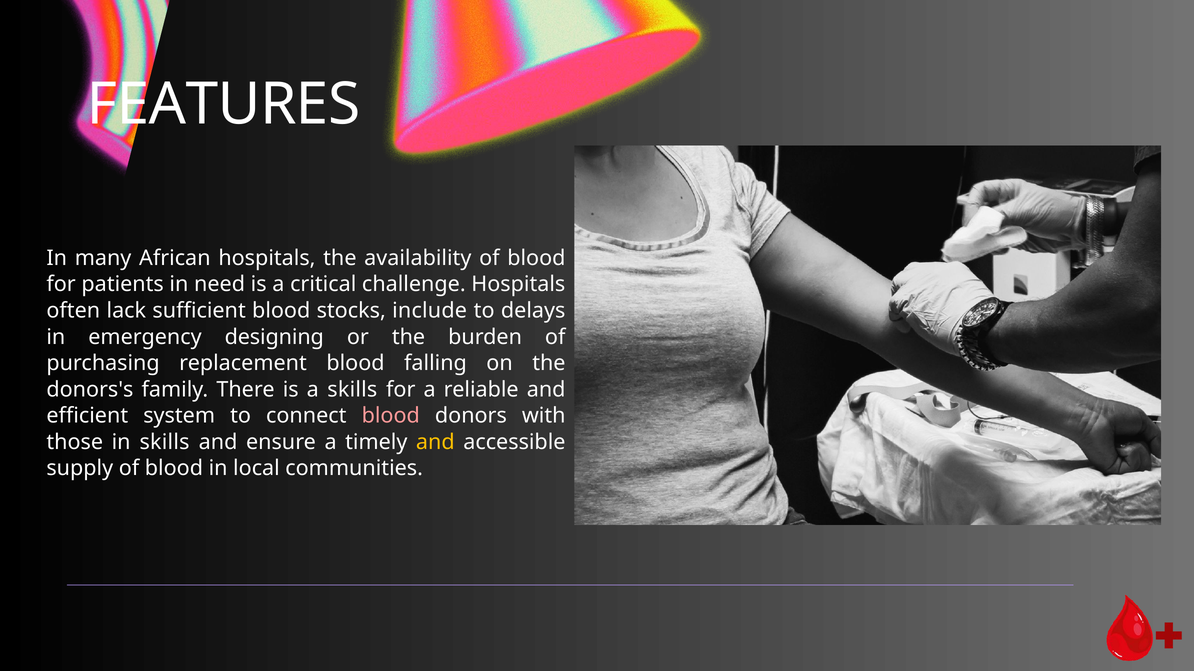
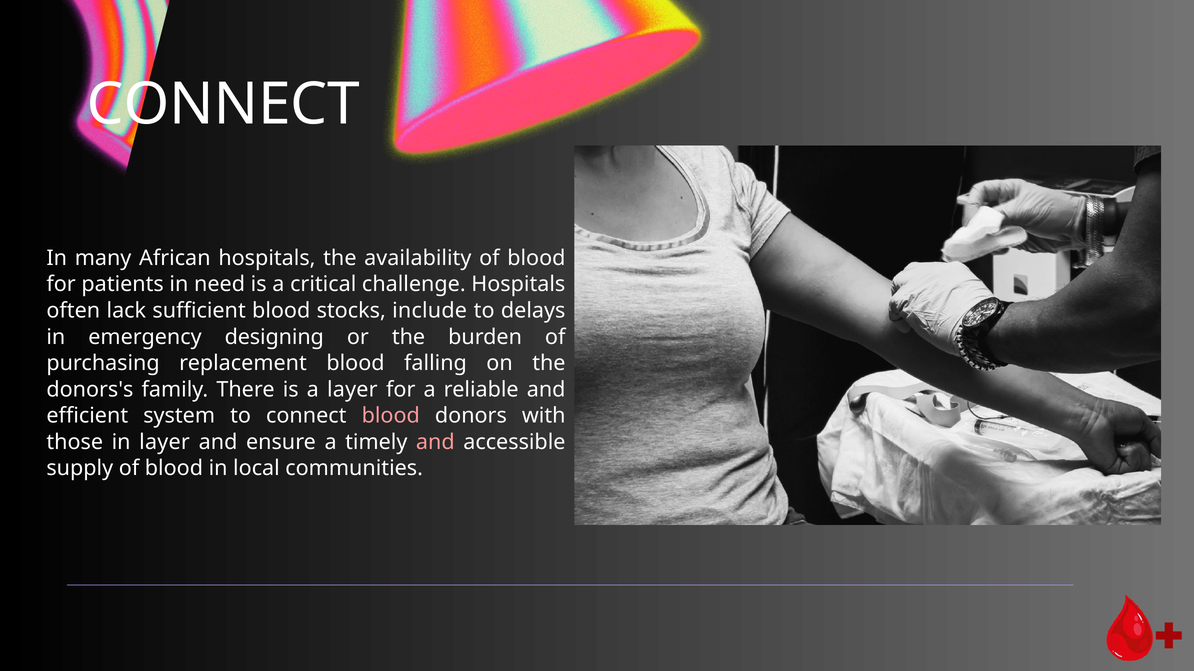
FEATURES at (224, 105): FEATURES -> CONNECT
a skills: skills -> layer
in skills: skills -> layer
and at (435, 442) colour: yellow -> pink
